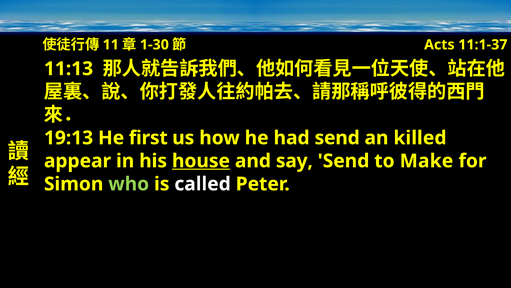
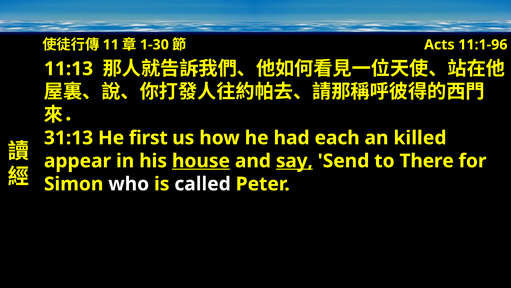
11:1-37: 11:1-37 -> 11:1-96
19:13: 19:13 -> 31:13
had send: send -> each
say underline: none -> present
Make: Make -> There
who colour: light green -> white
